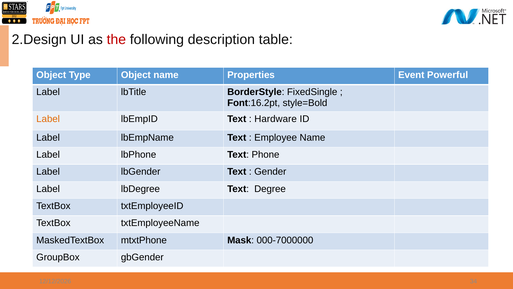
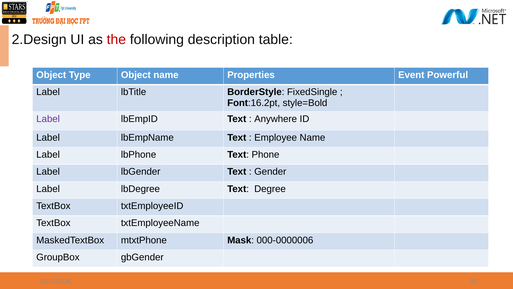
Label at (48, 119) colour: orange -> purple
Hardware: Hardware -> Anywhere
000-7000000: 000-7000000 -> 000-0000006
